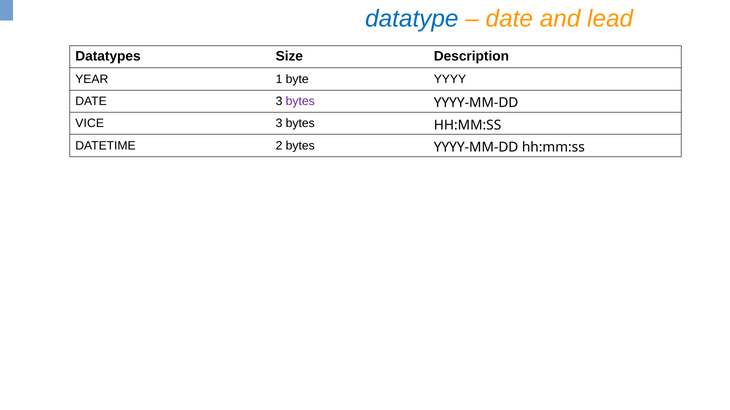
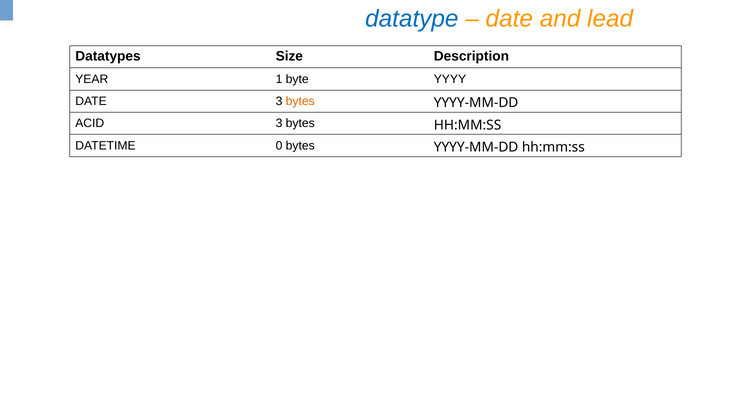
bytes at (300, 101) colour: purple -> orange
VICE: VICE -> ACID
2: 2 -> 0
